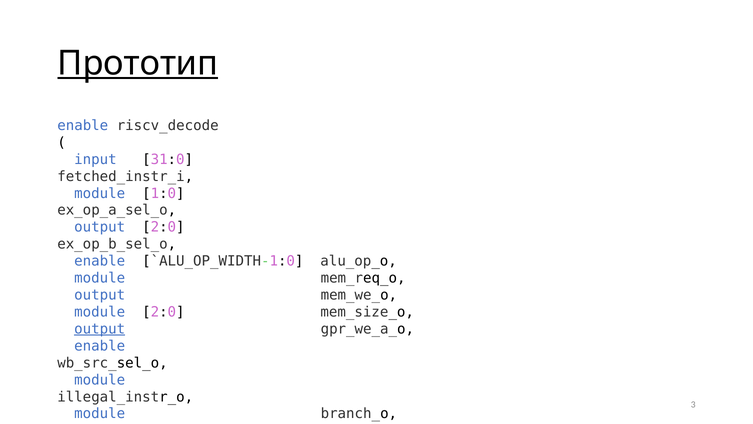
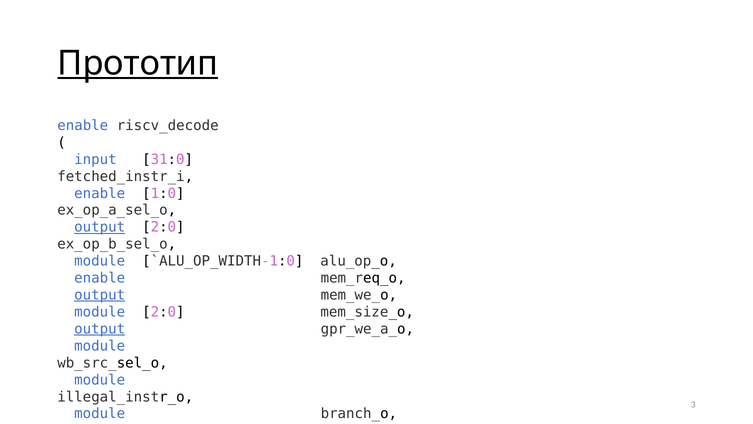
module at (100, 193): module -> enable
output at (100, 227) underline: none -> present
enable at (100, 261): enable -> module
module at (100, 278): module -> enable
output at (100, 295) underline: none -> present
enable at (100, 346): enable -> module
